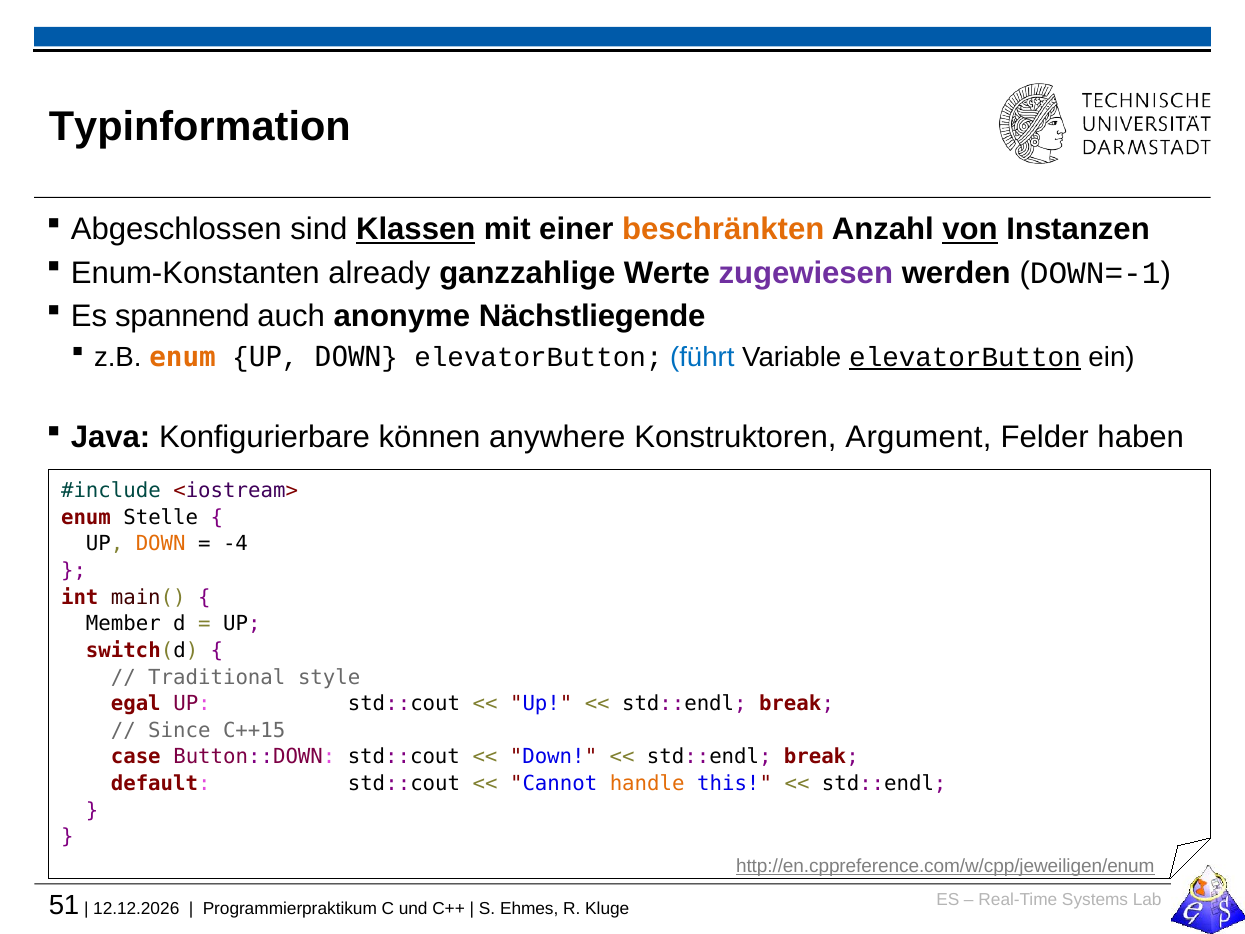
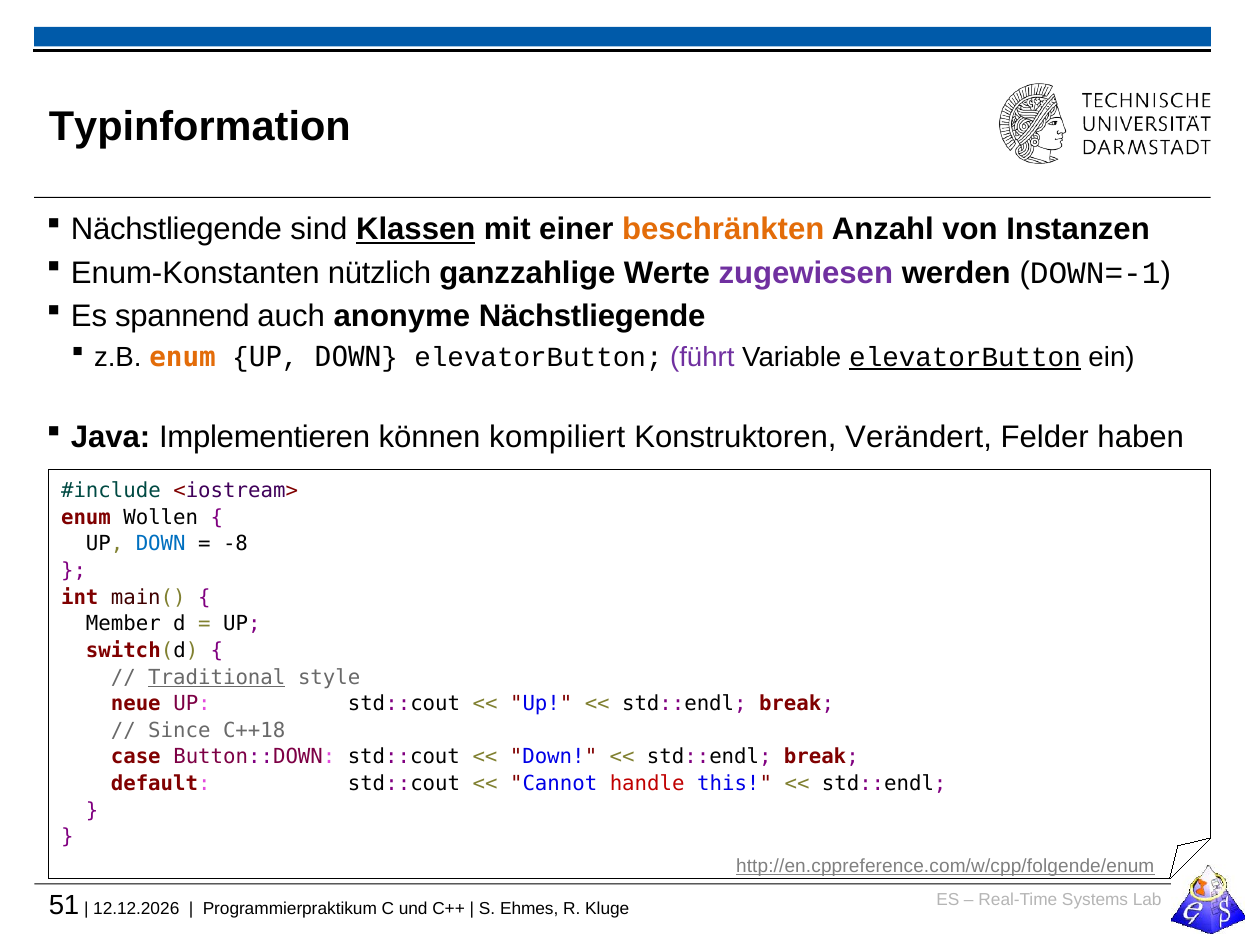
Abgeschlossen at (176, 229): Abgeschlossen -> Nächstliegende
von underline: present -> none
already: already -> nützlich
führt colour: blue -> purple
Konfigurierbare: Konfigurierbare -> Implementieren
anywhere: anywhere -> kompiliert
Argument: Argument -> Verändert
Stelle: Stelle -> Wollen
DOWN at (161, 544) colour: orange -> blue
-4: -4 -> -8
Traditional underline: none -> present
egal: egal -> neue
C++15: C++15 -> C++18
handle colour: orange -> red
http://en.cppreference.com/w/cpp/jeweiligen/enum: http://en.cppreference.com/w/cpp/jeweiligen/enum -> http://en.cppreference.com/w/cpp/folgende/enum
